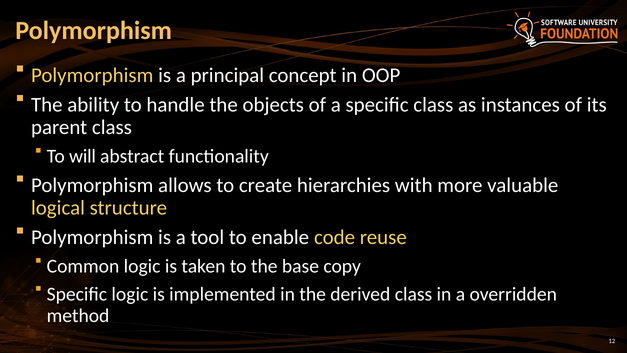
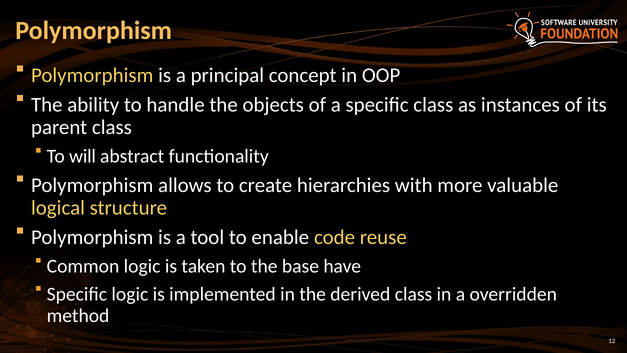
copy: copy -> have
